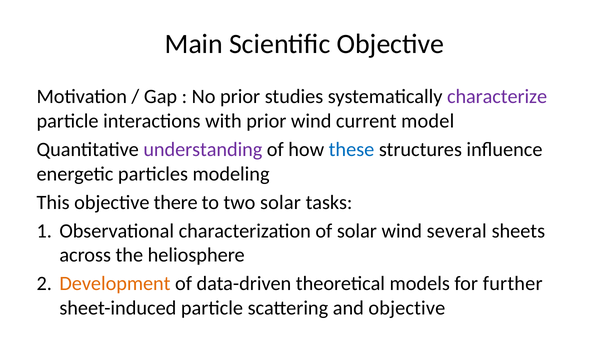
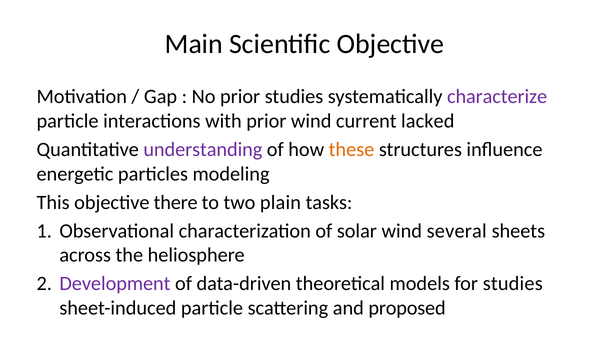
model: model -> lacked
these colour: blue -> orange
two solar: solar -> plain
Development colour: orange -> purple
for further: further -> studies
and objective: objective -> proposed
